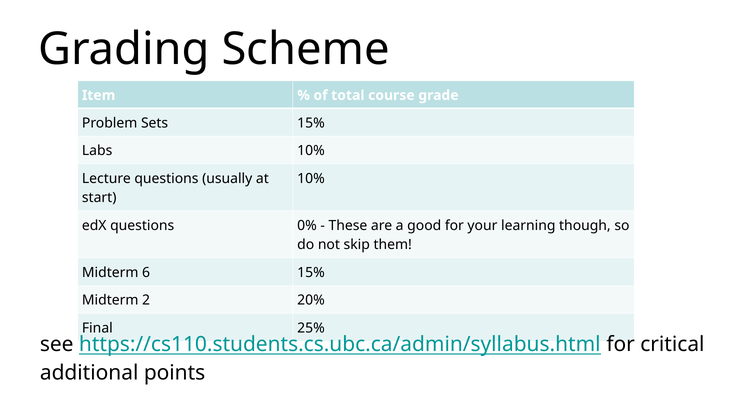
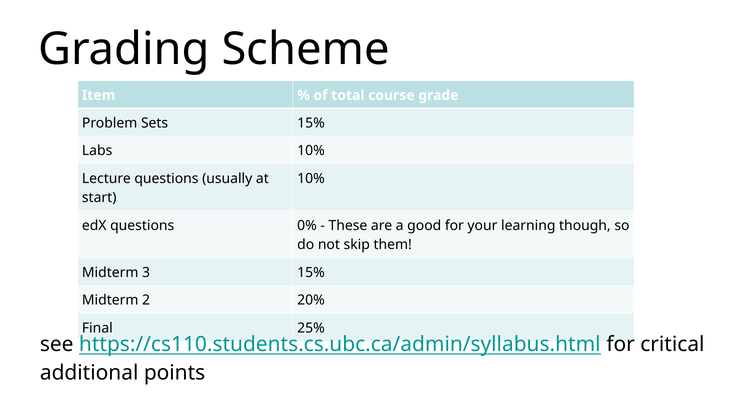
6: 6 -> 3
